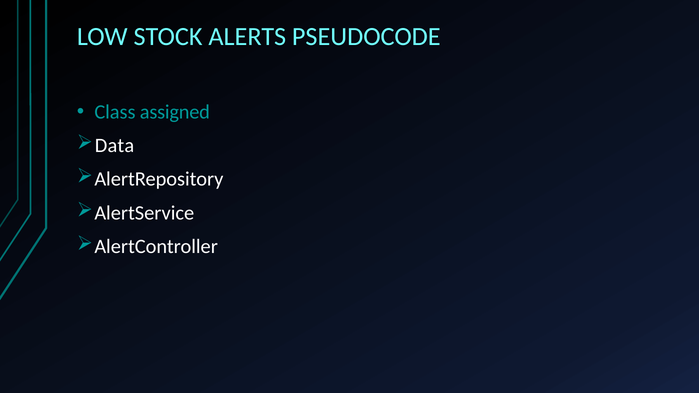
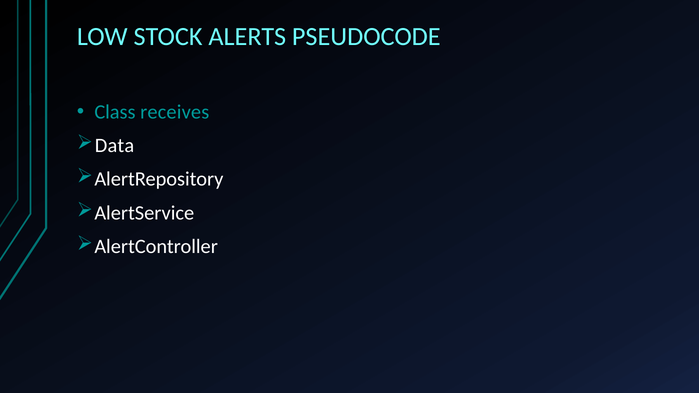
assigned: assigned -> receives
